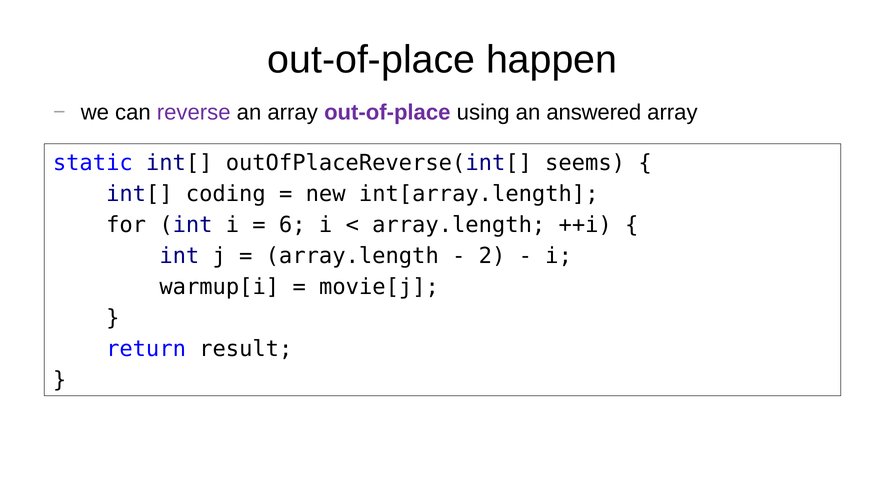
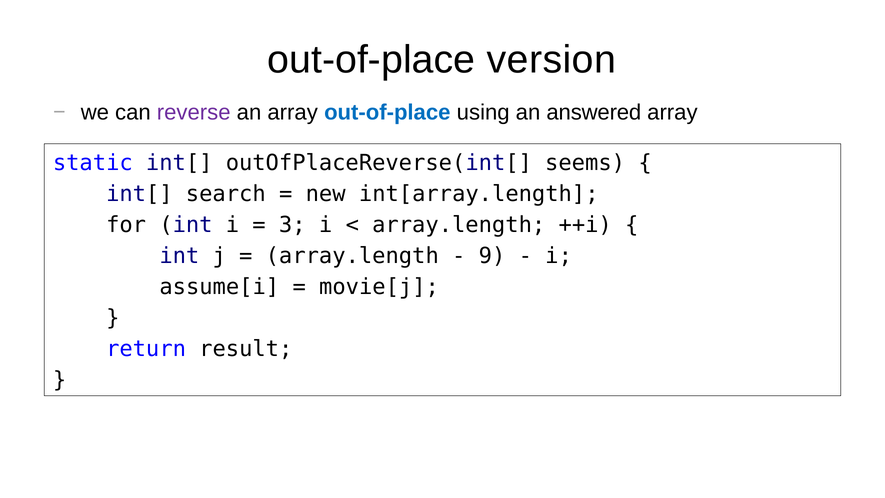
happen: happen -> version
out-of-place at (387, 112) colour: purple -> blue
coding: coding -> search
6: 6 -> 3
2: 2 -> 9
warmup[i: warmup[i -> assume[i
